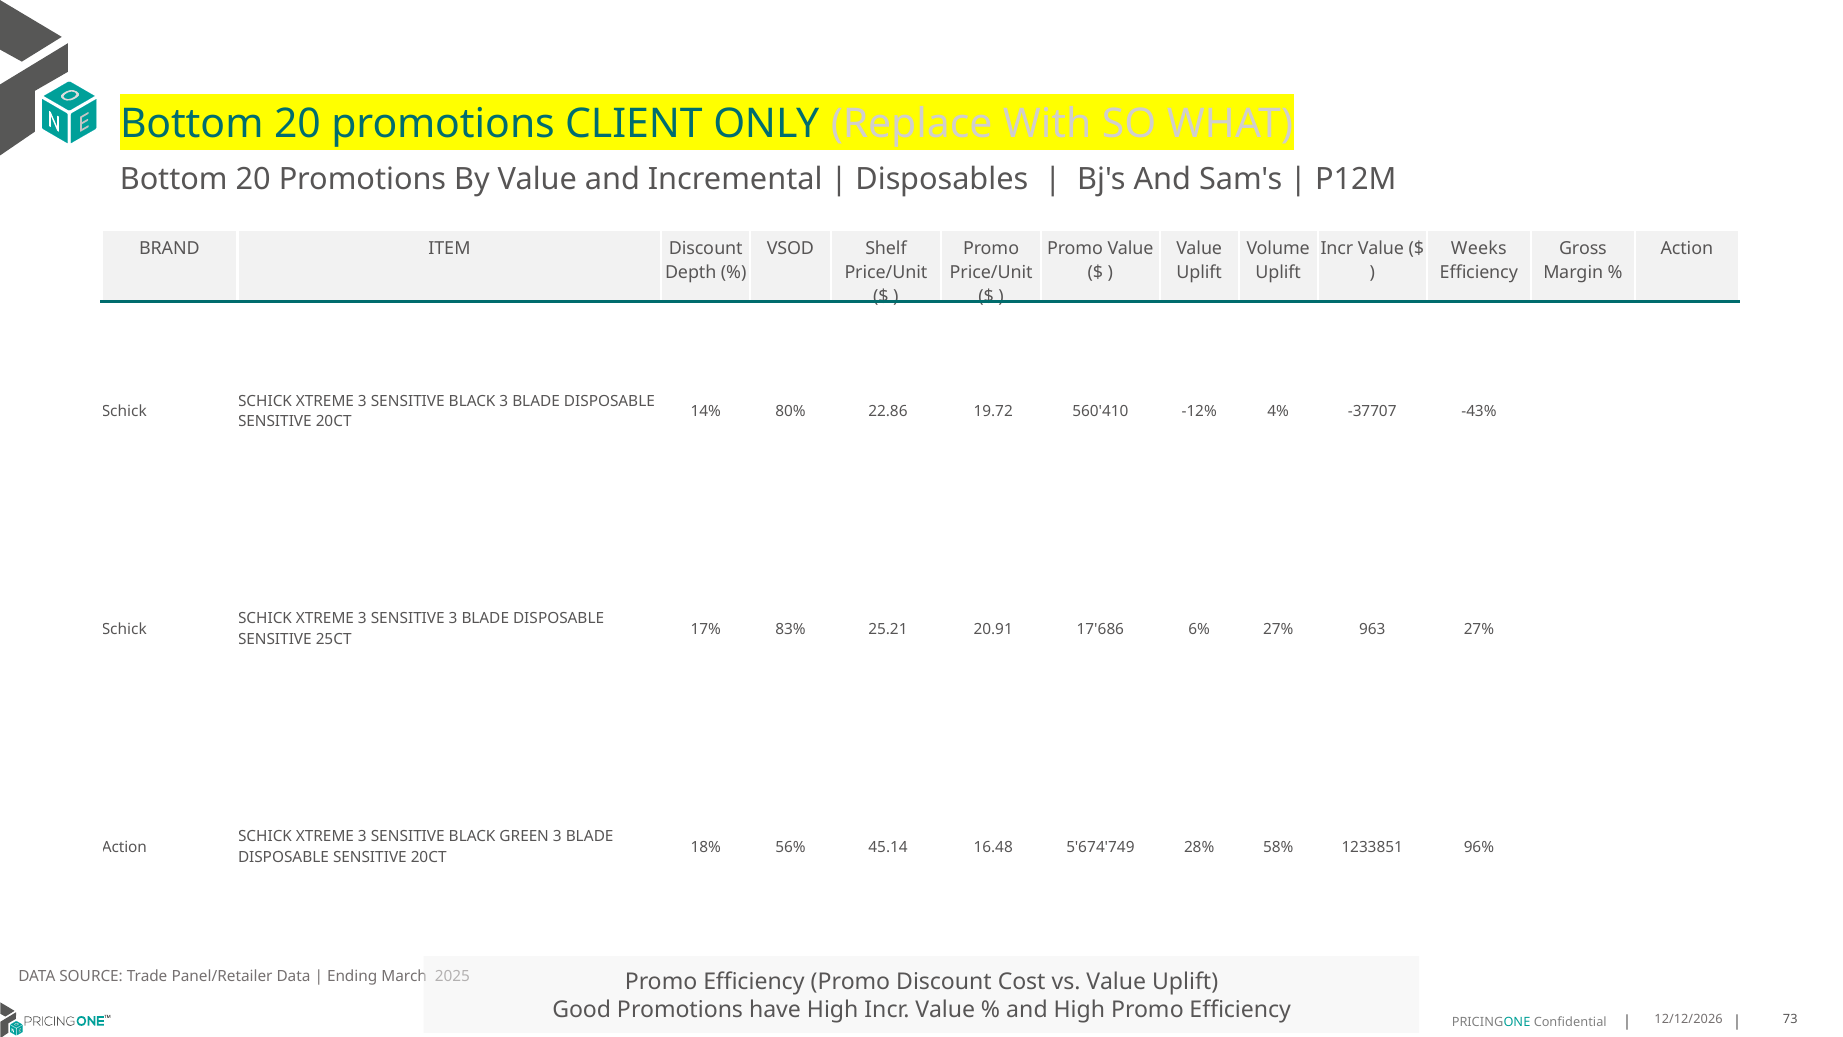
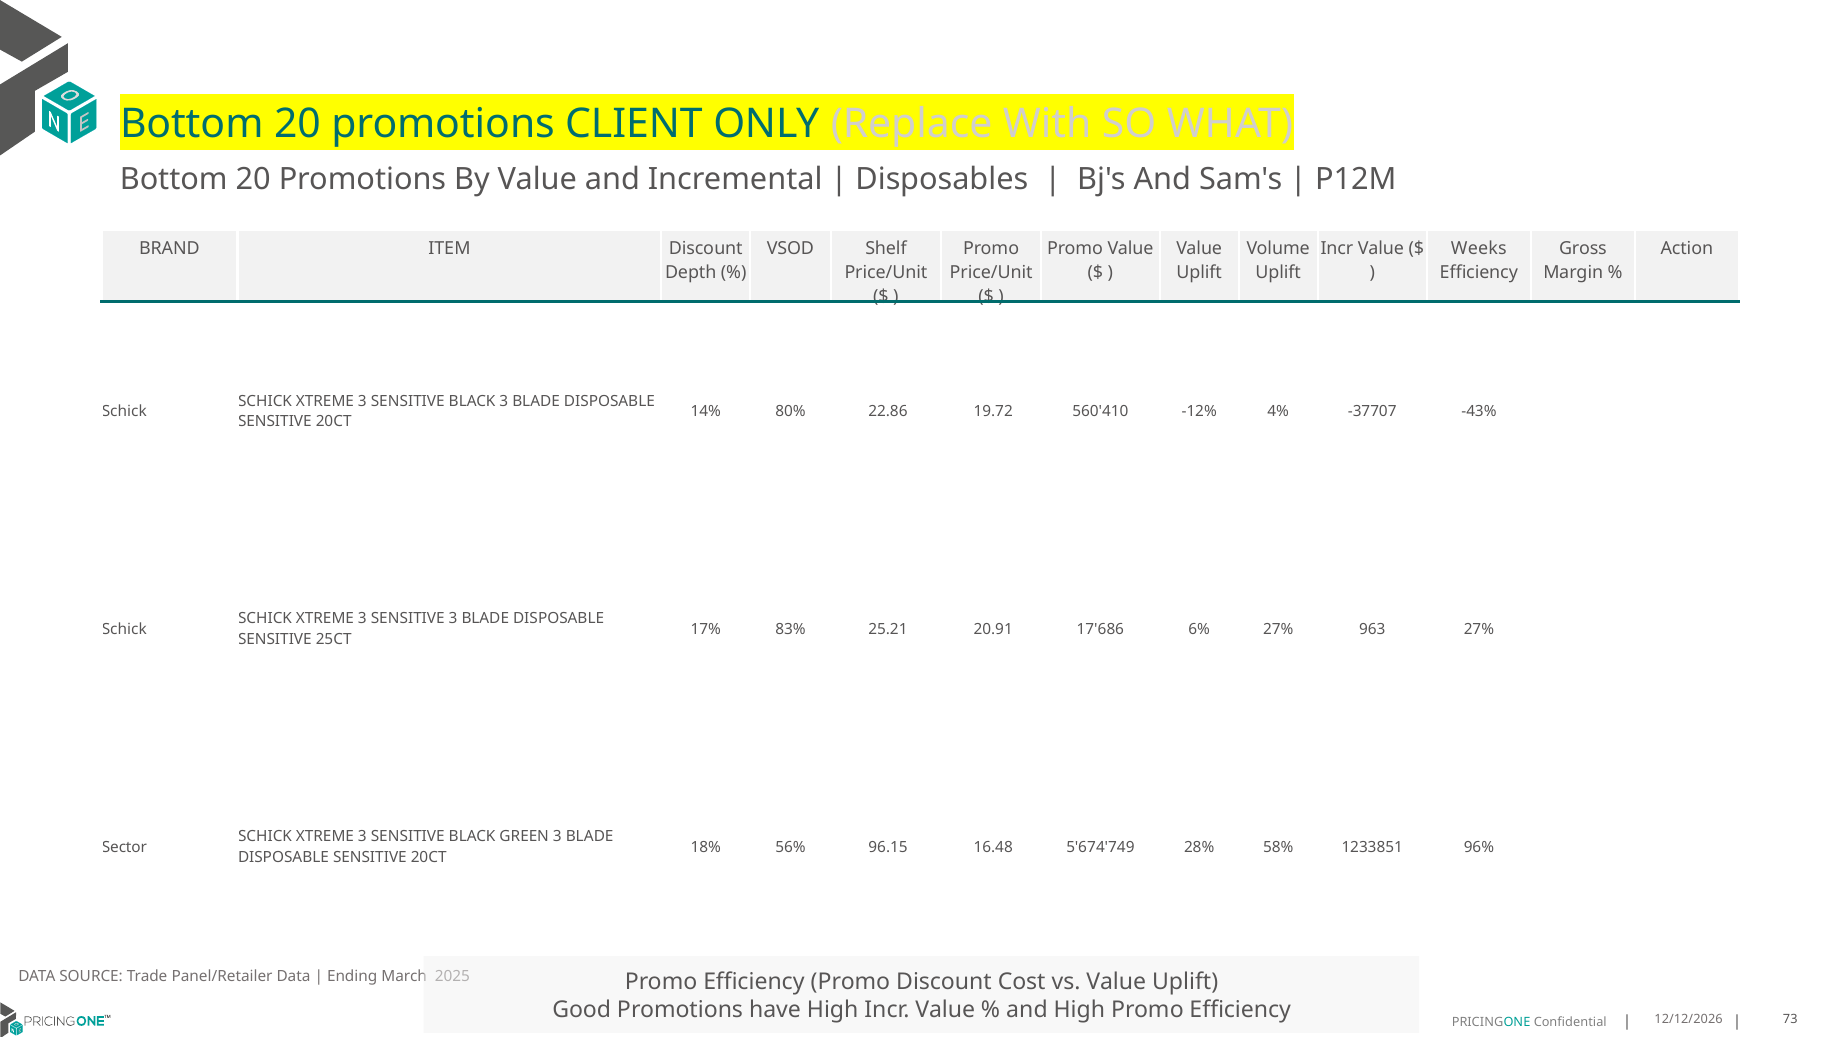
Action at (124, 847): Action -> Sector
45.14: 45.14 -> 96.15
